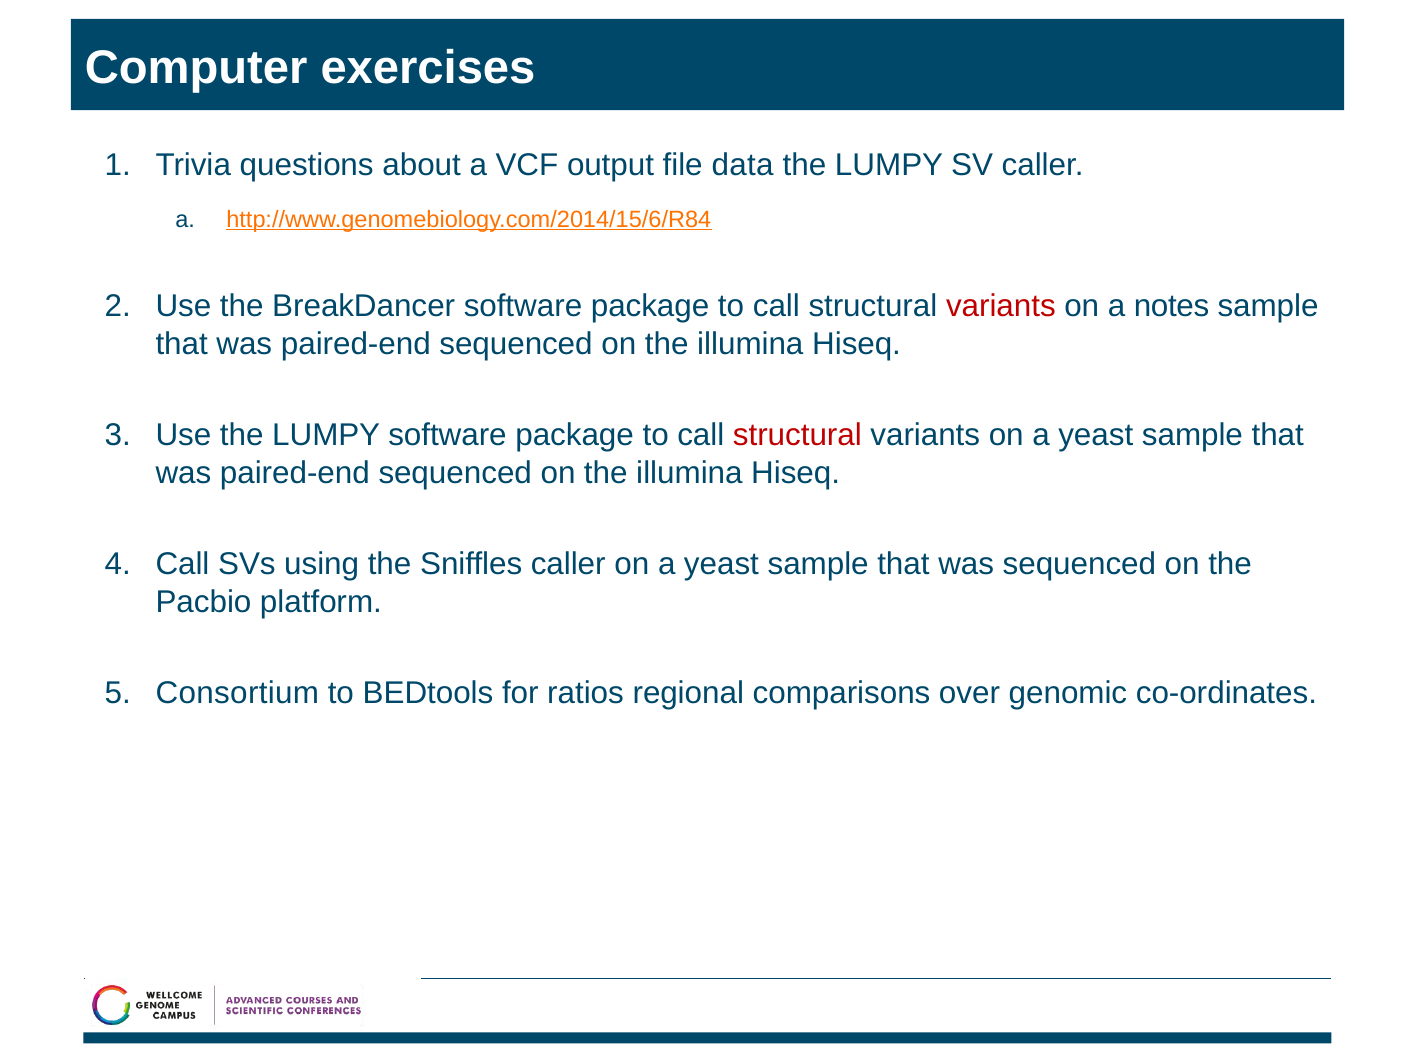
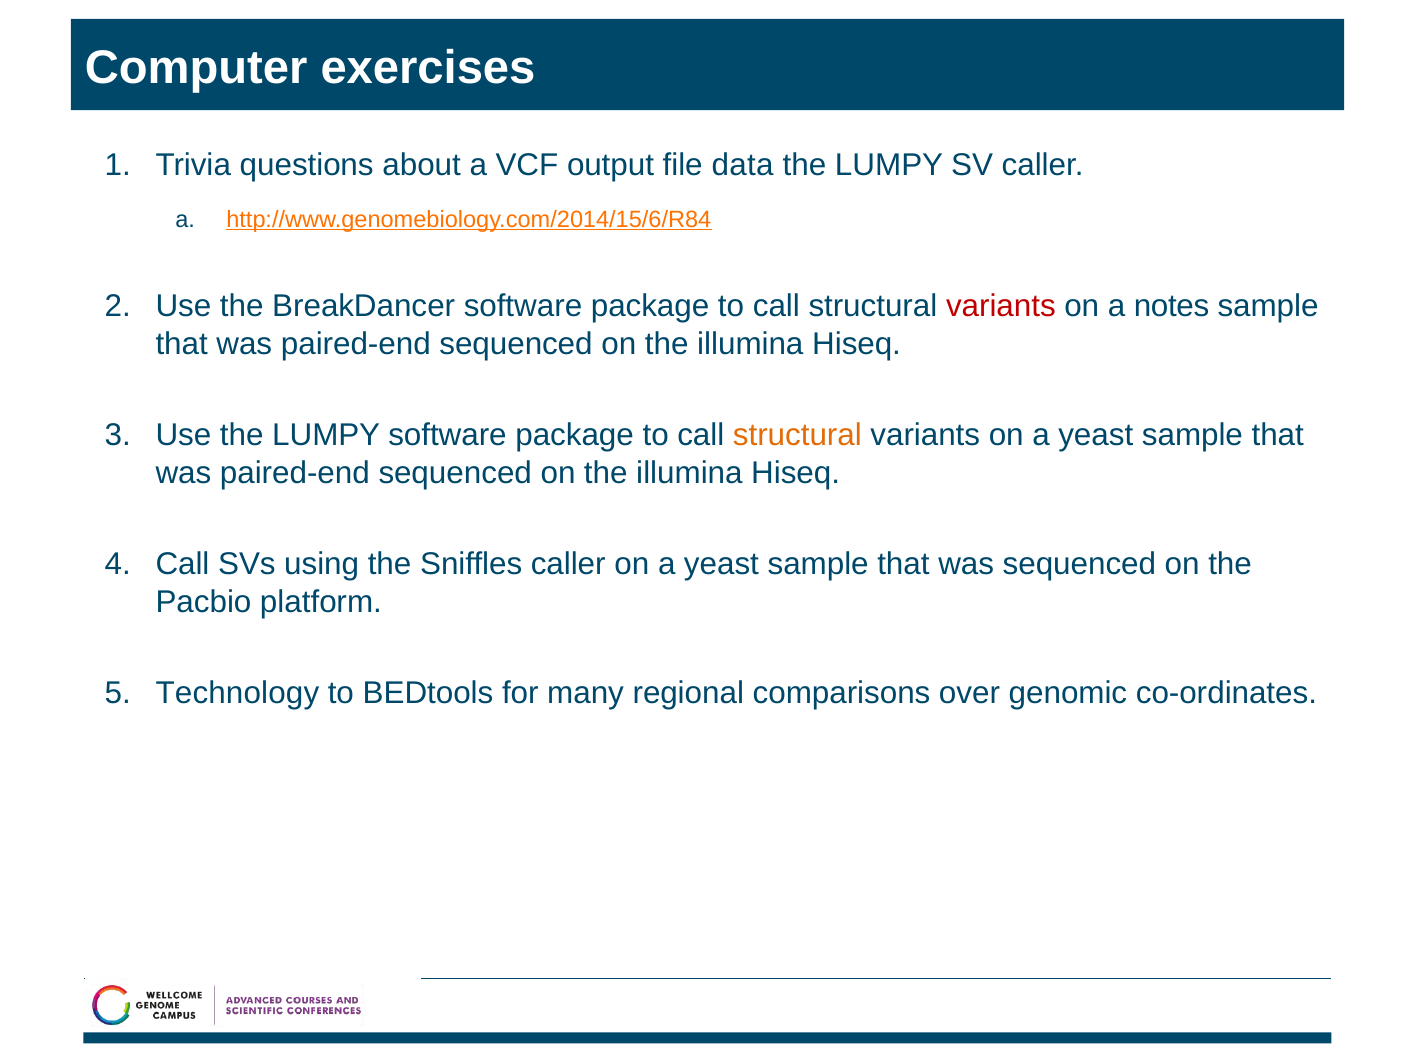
structural at (797, 435) colour: red -> orange
Consortium: Consortium -> Technology
ratios: ratios -> many
